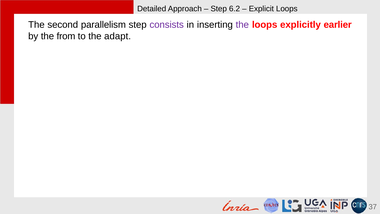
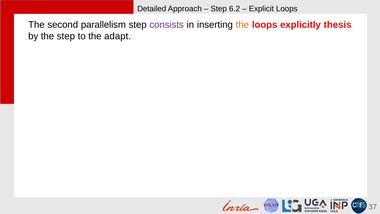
the at (242, 25) colour: purple -> orange
earlier: earlier -> thesis
the from: from -> step
